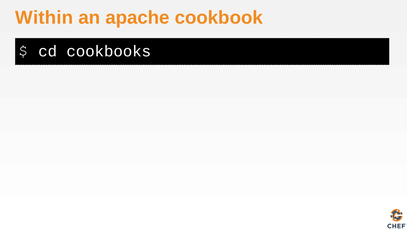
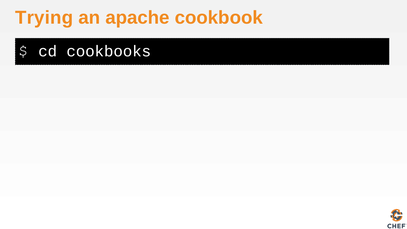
Within: Within -> Trying
